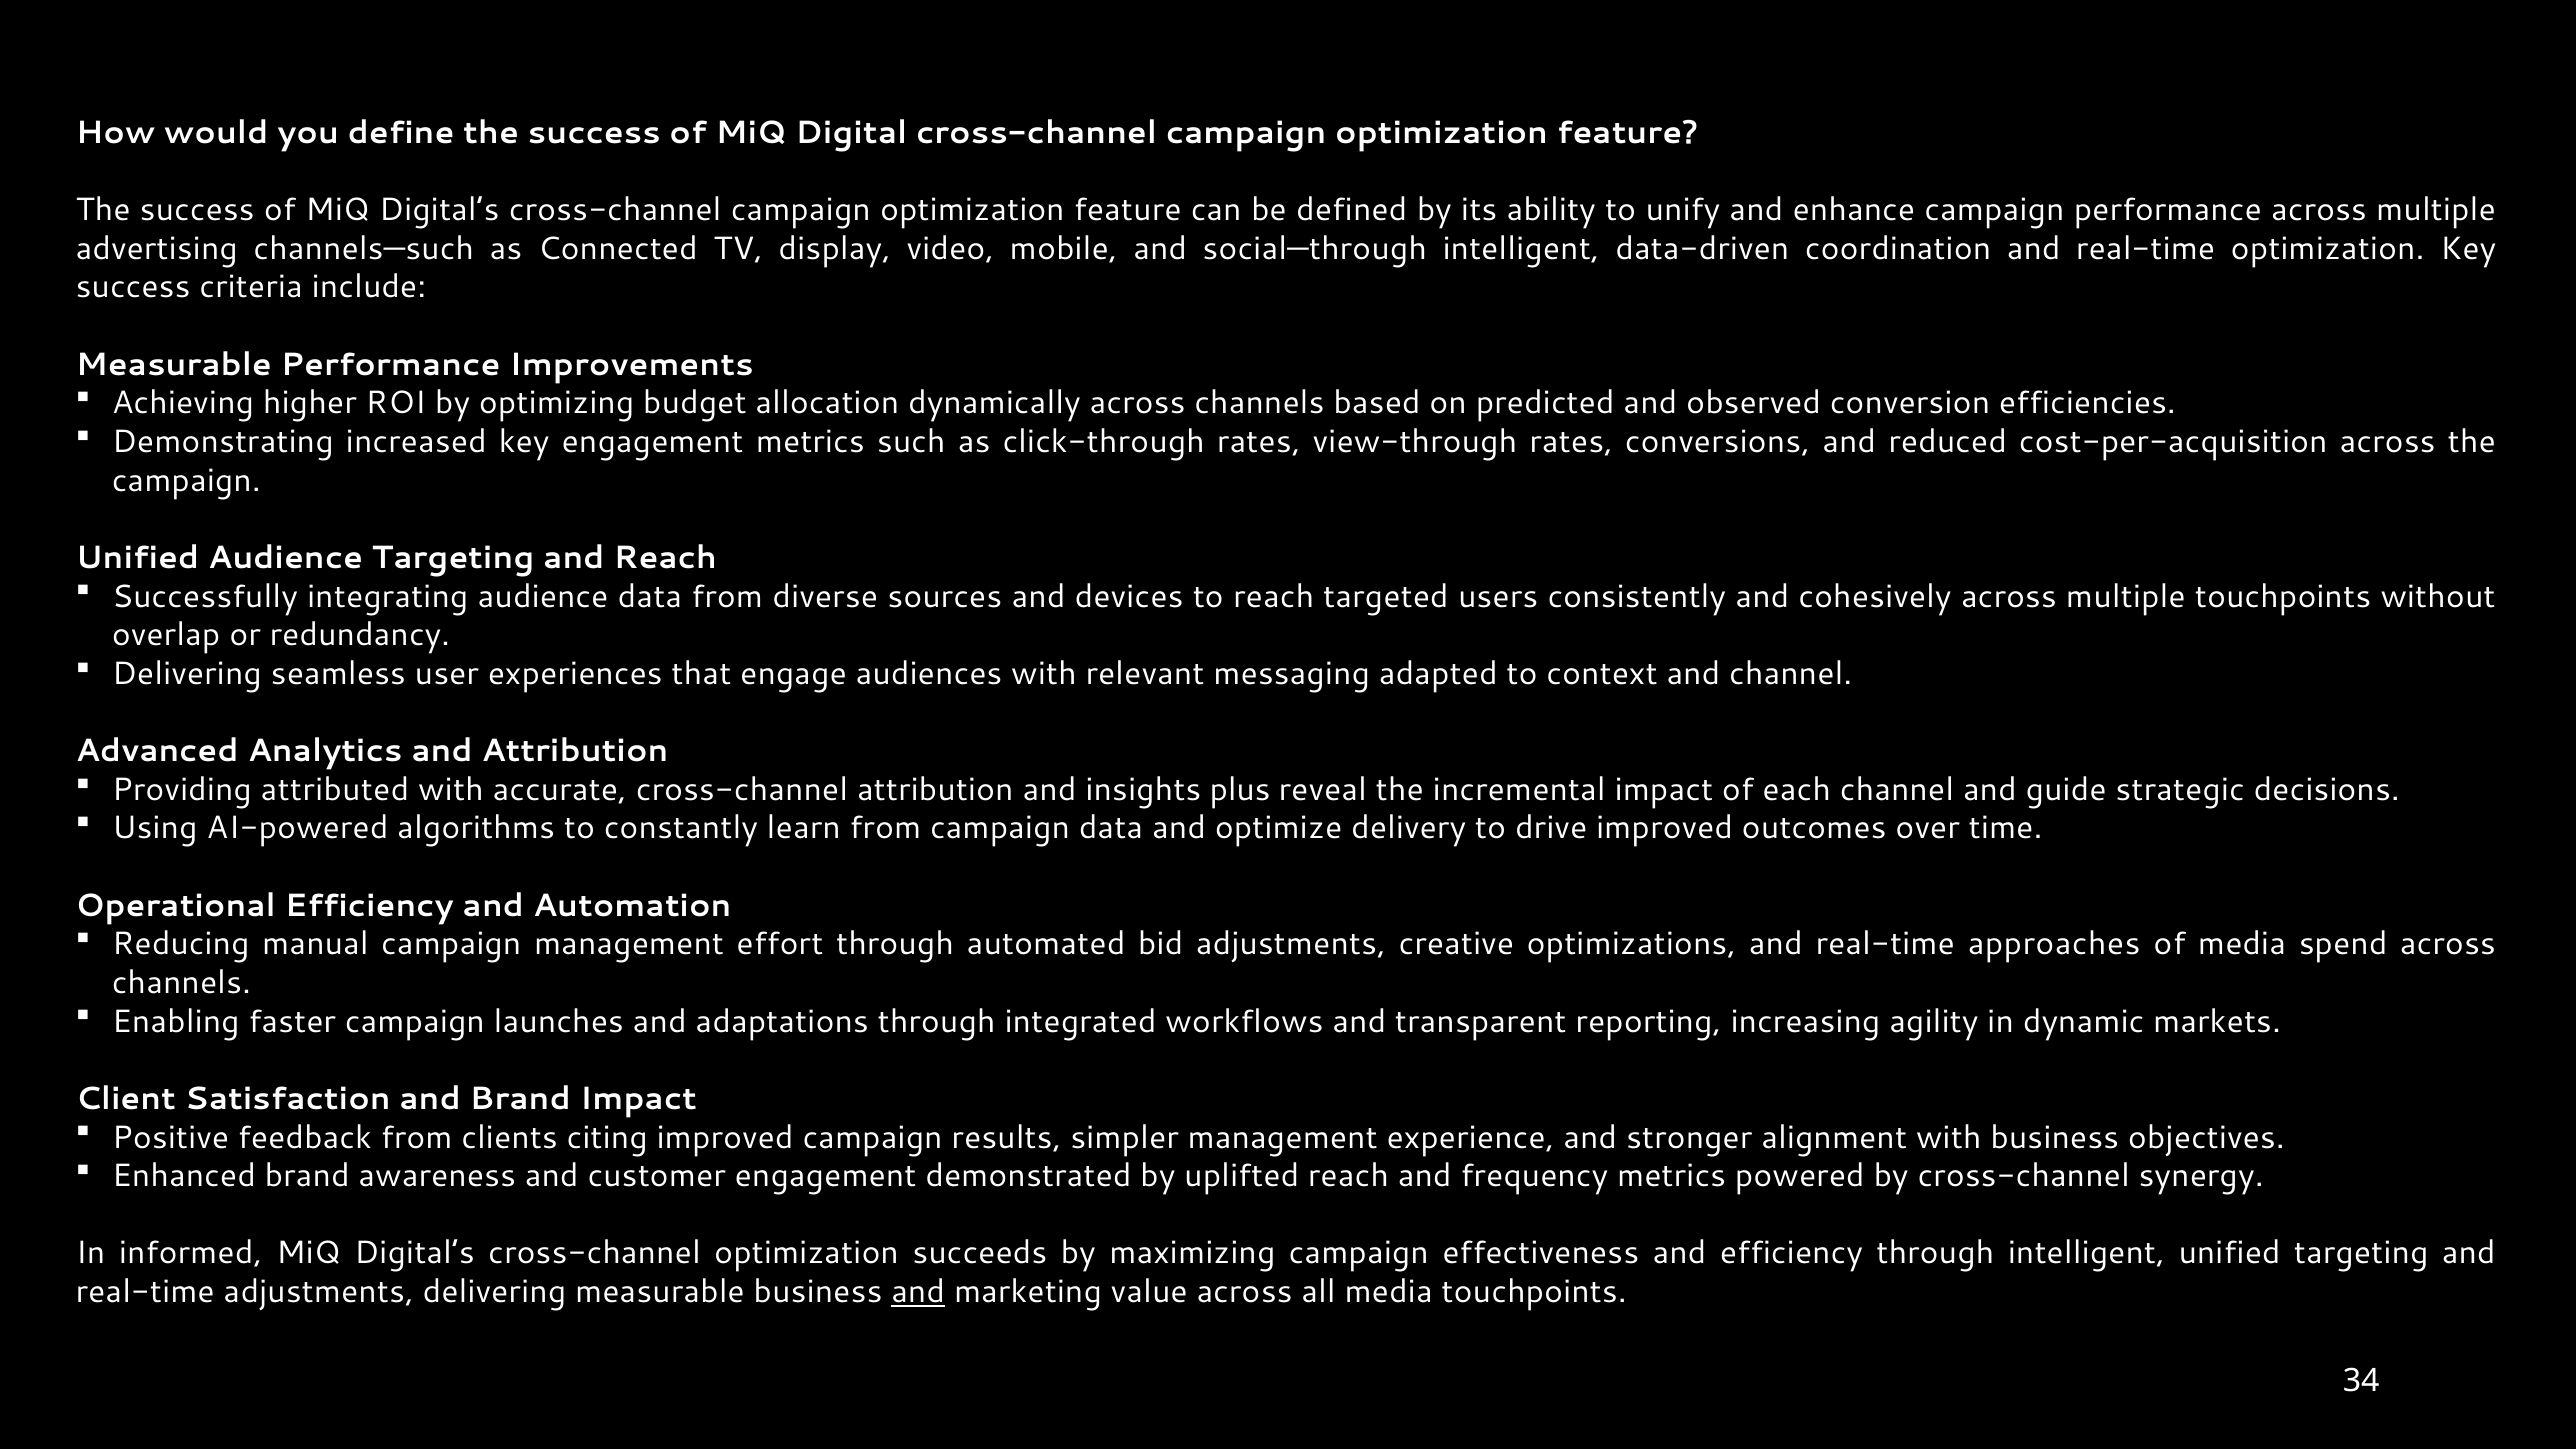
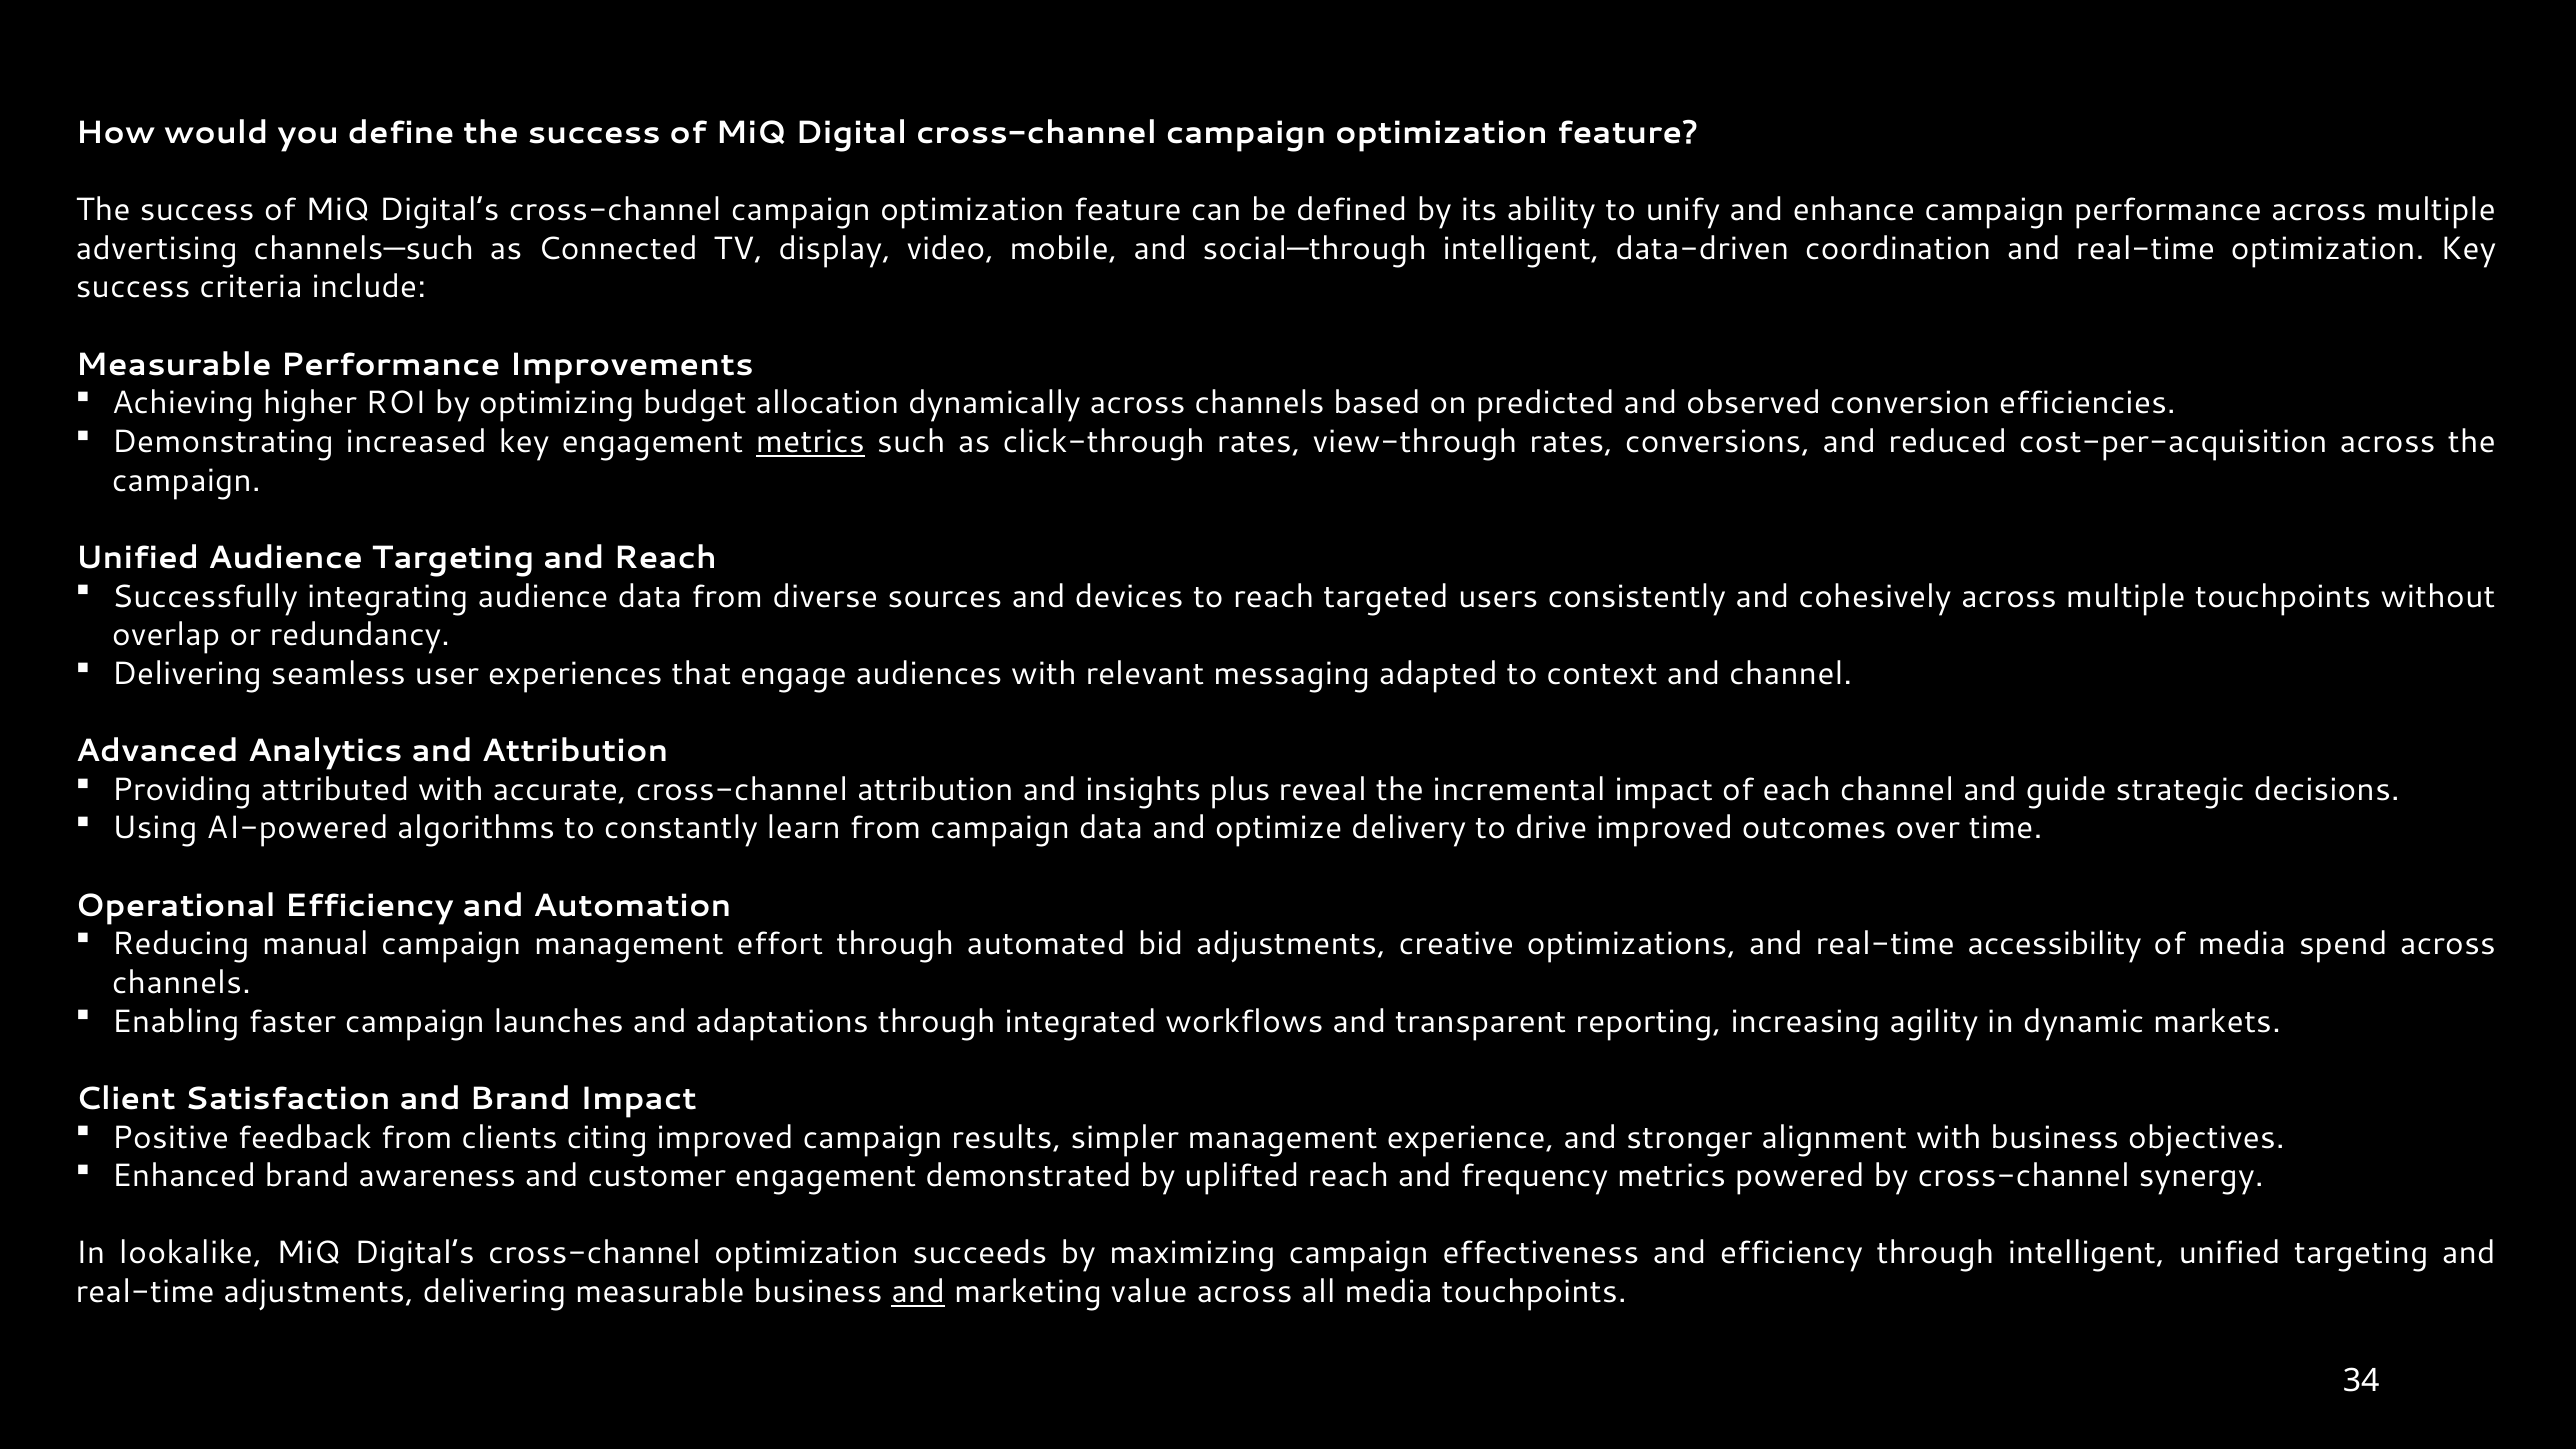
metrics at (810, 442) underline: none -> present
approaches: approaches -> accessibility
informed: informed -> lookalike
